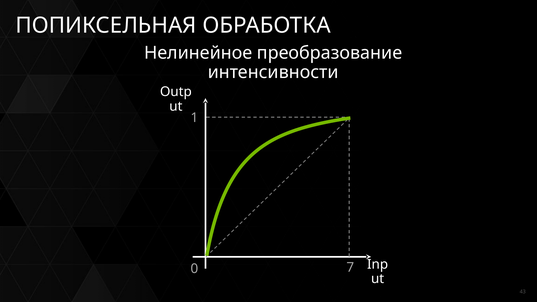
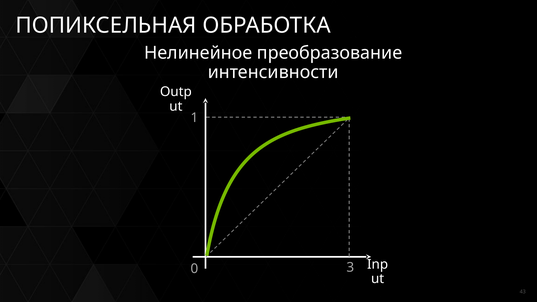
7: 7 -> 3
